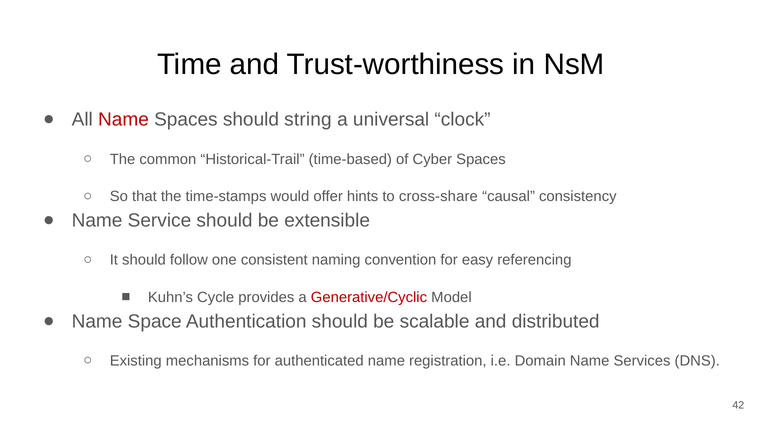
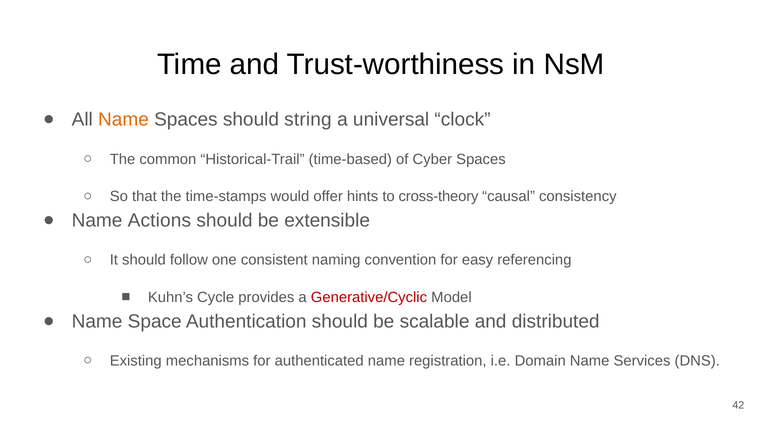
Name at (123, 120) colour: red -> orange
cross-share: cross-share -> cross-theory
Service: Service -> Actions
